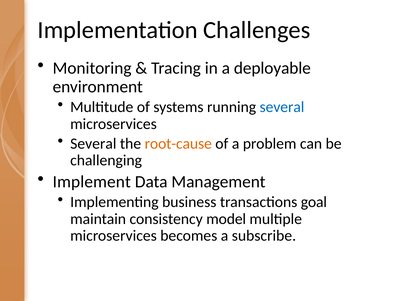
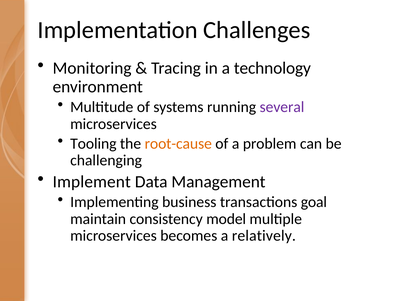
deployable: deployable -> technology
several at (282, 107) colour: blue -> purple
Several at (93, 144): Several -> Tooling
subscribe: subscribe -> relatively
